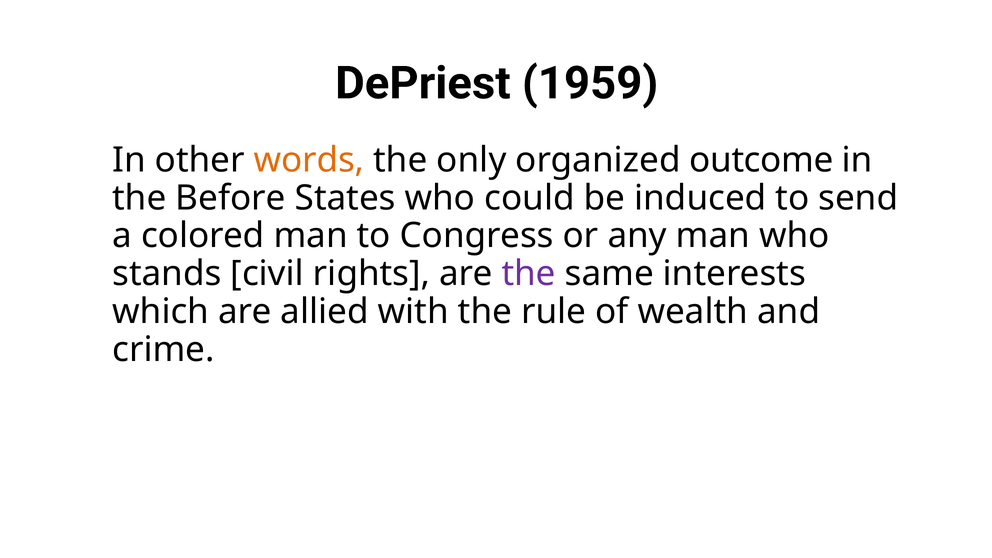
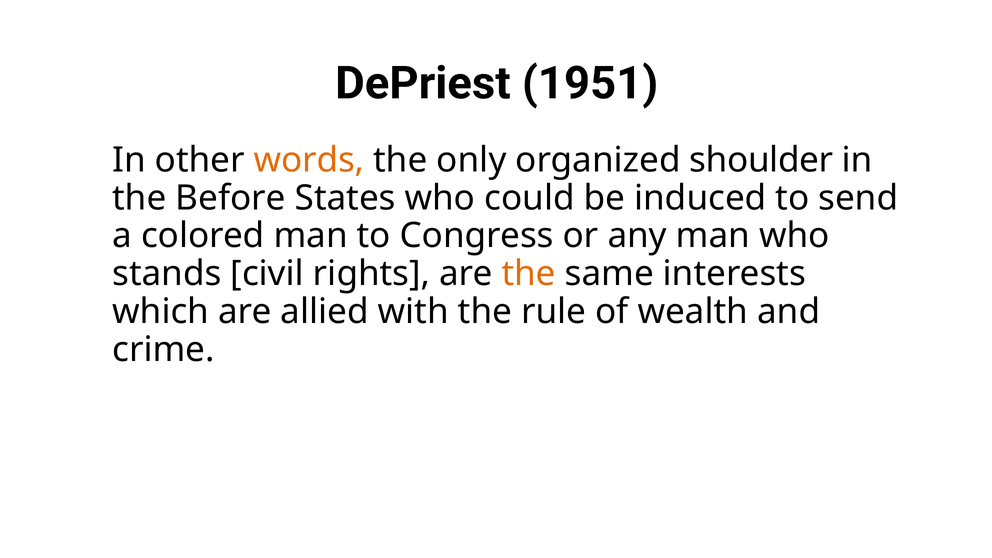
1959: 1959 -> 1951
outcome: outcome -> shoulder
the at (529, 274) colour: purple -> orange
